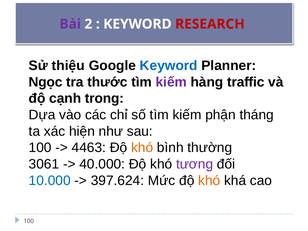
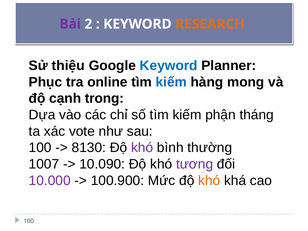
RESEARCH colour: red -> orange
Ngọc: Ngọc -> Phục
thước: thước -> online
kiếm at (171, 82) colour: purple -> blue
traffic: traffic -> mong
hiện: hiện -> vote
4463: 4463 -> 8130
khó at (142, 148) colour: orange -> purple
3061: 3061 -> 1007
40.000: 40.000 -> 10.090
10.000 colour: blue -> purple
397.624: 397.624 -> 100.900
